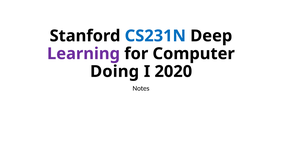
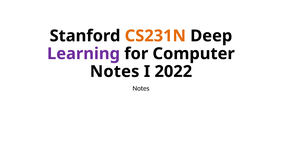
CS231N colour: blue -> orange
Doing at (115, 71): Doing -> Notes
2020: 2020 -> 2022
